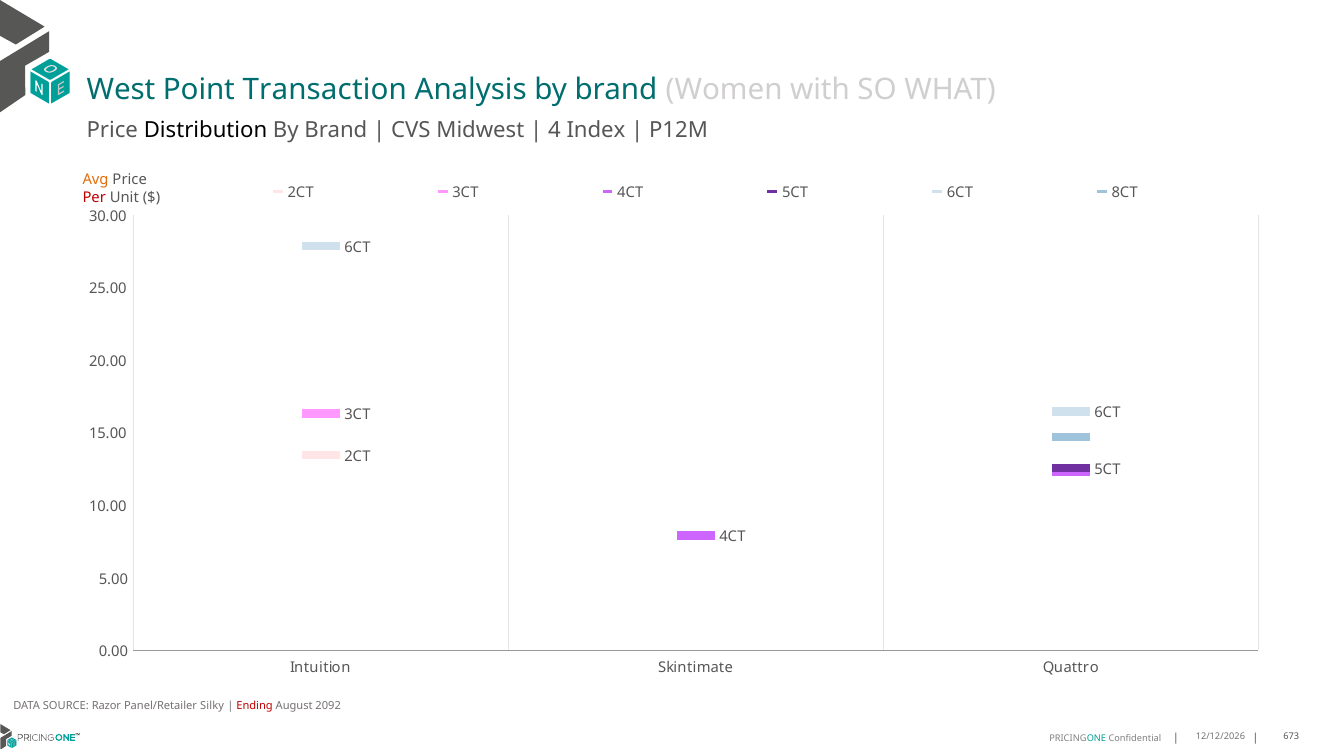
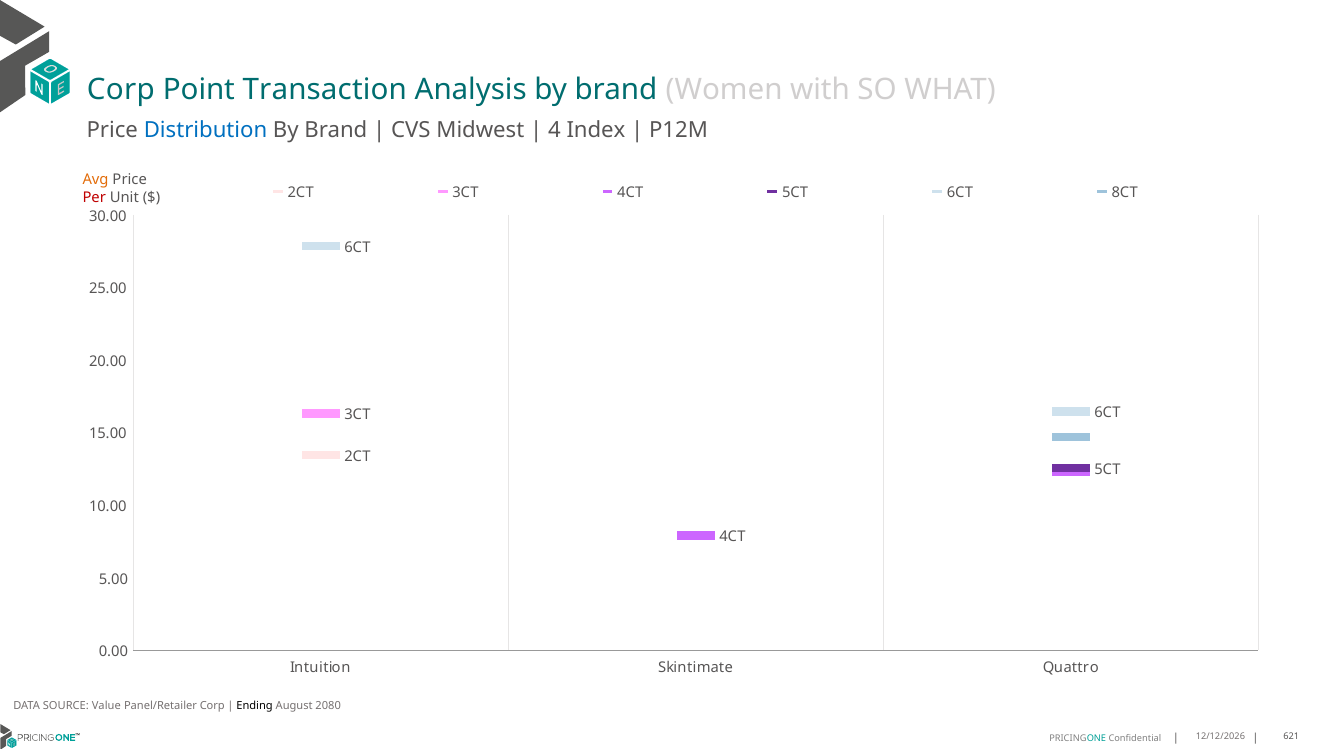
West at (121, 90): West -> Corp
Distribution colour: black -> blue
Razor: Razor -> Value
Panel/Retailer Silky: Silky -> Corp
Ending colour: red -> black
2092: 2092 -> 2080
673: 673 -> 621
